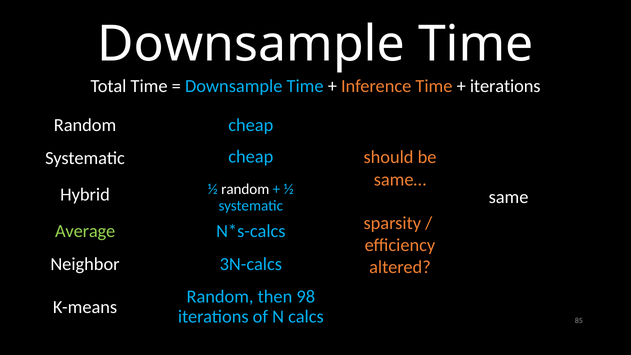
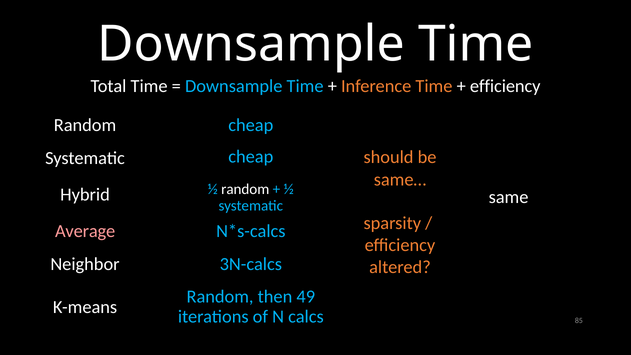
iterations at (505, 86): iterations -> efficiency
Average colour: light green -> pink
98: 98 -> 49
